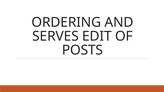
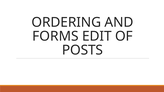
SERVES: SERVES -> FORMS
